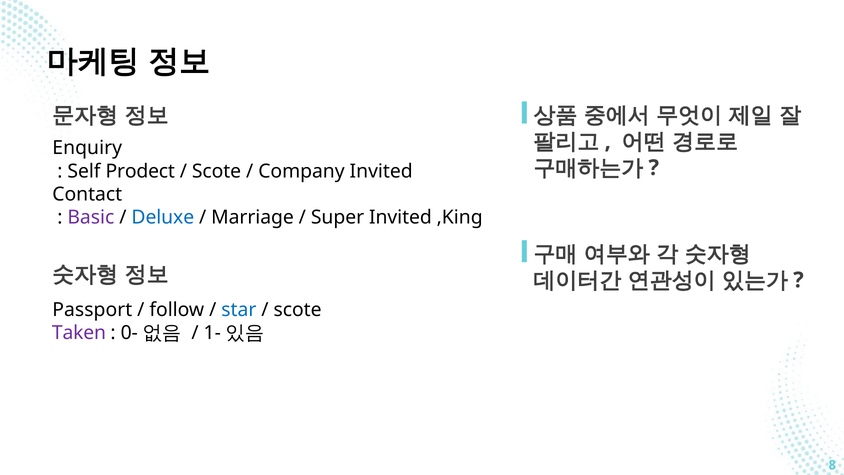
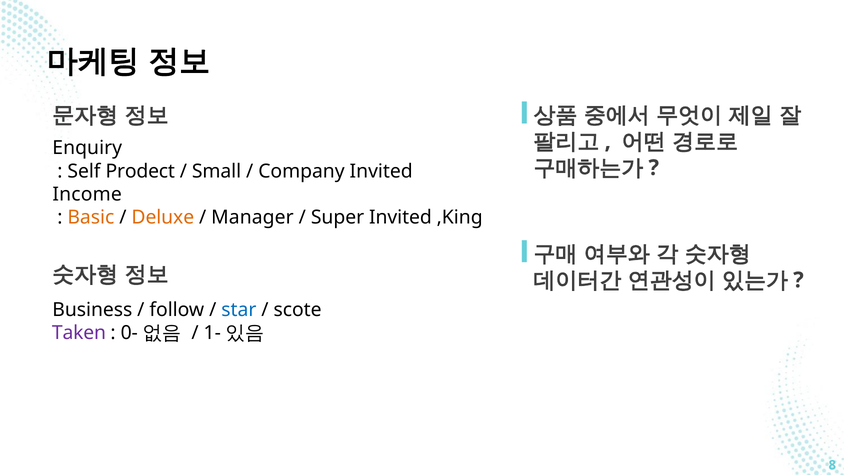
Scote at (217, 171): Scote -> Small
Contact: Contact -> Income
Basic colour: purple -> orange
Deluxe colour: blue -> orange
Marriage: Marriage -> Manager
Passport: Passport -> Business
